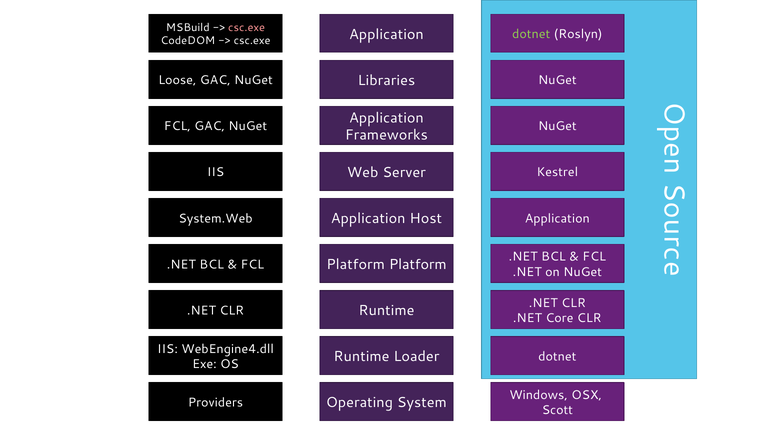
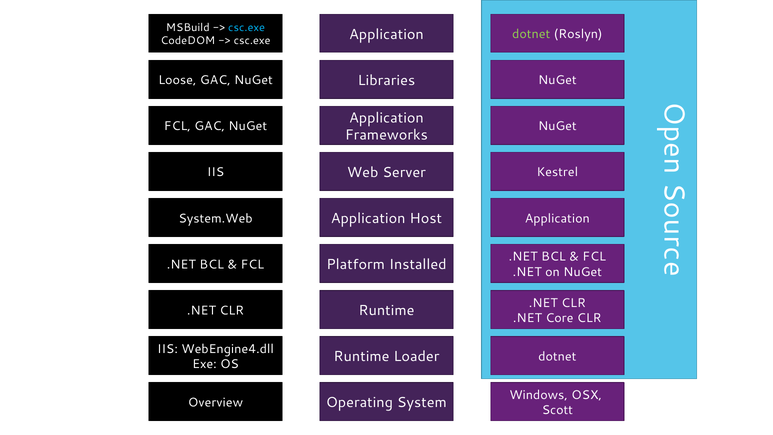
csc.exe at (247, 27) colour: pink -> light blue
Platform Platform: Platform -> Installed
Providers: Providers -> Overview
